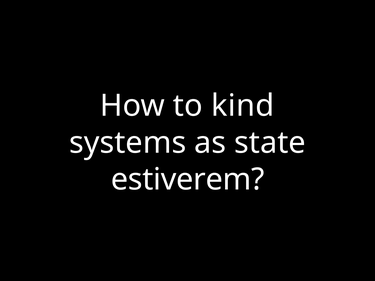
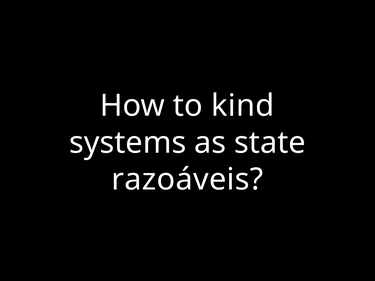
estiverem: estiverem -> razoáveis
